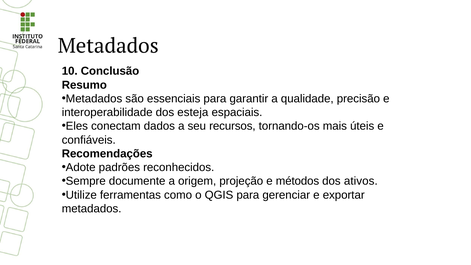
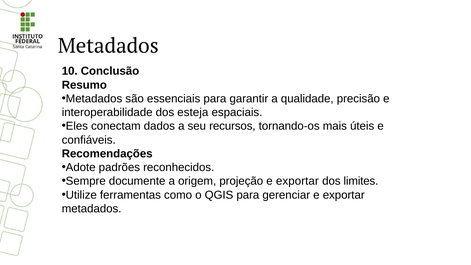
projeção e métodos: métodos -> exportar
ativos: ativos -> limites
